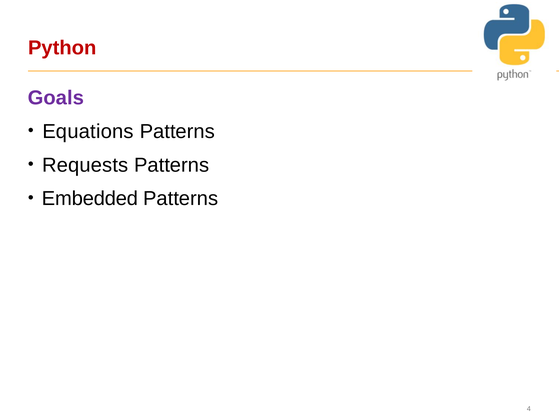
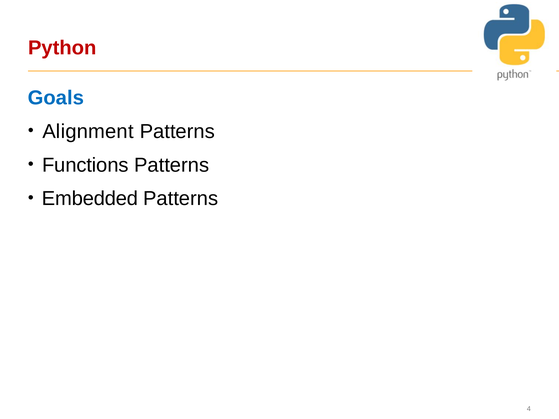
Goals colour: purple -> blue
Equations: Equations -> Alignment
Requests: Requests -> Functions
